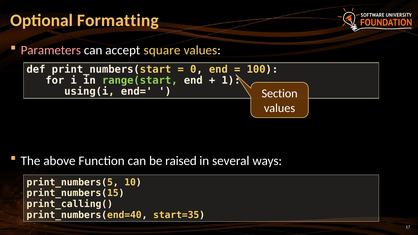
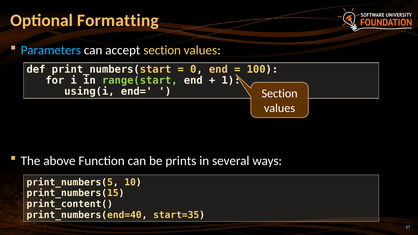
Parameters colour: pink -> light blue
accept square: square -> section
raised: raised -> prints
print_calling(: print_calling( -> print_content(
